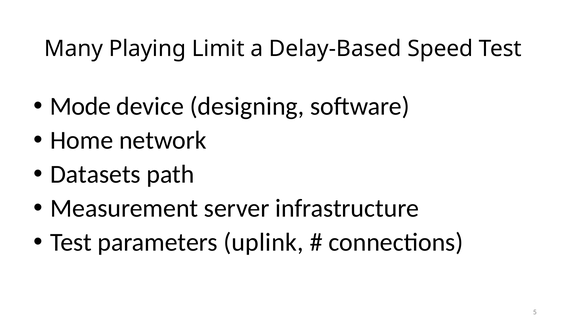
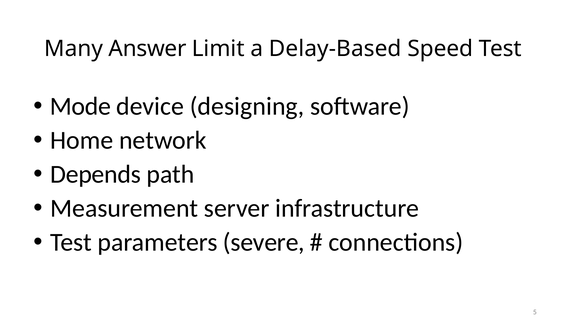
Playing: Playing -> Answer
Datasets: Datasets -> Depends
uplink: uplink -> severe
